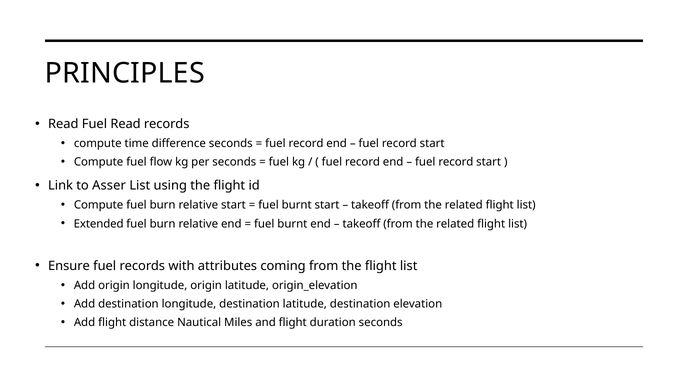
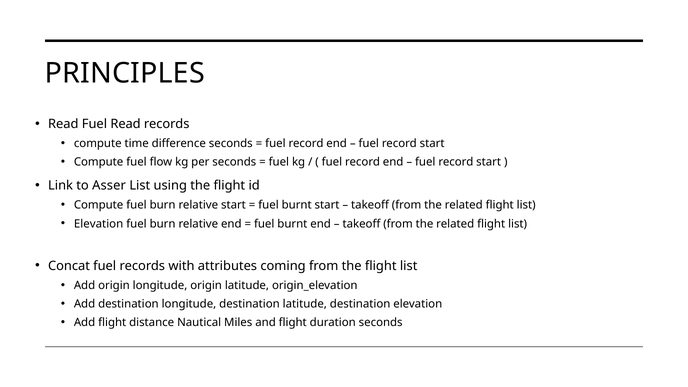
Extended at (99, 224): Extended -> Elevation
Ensure: Ensure -> Concat
